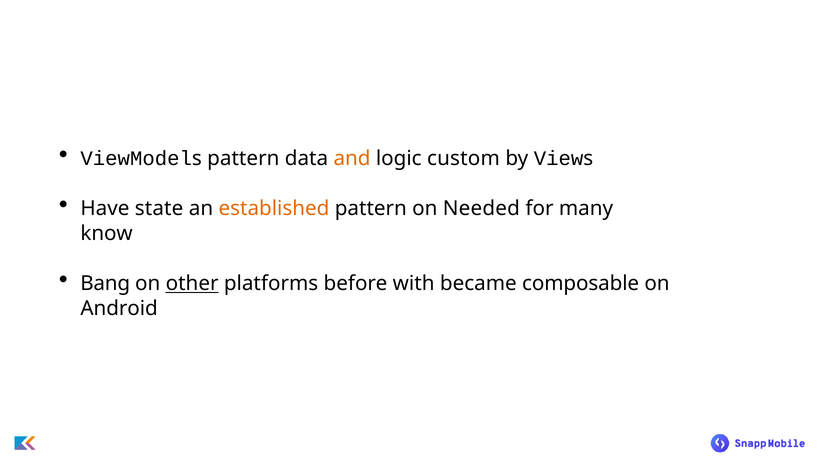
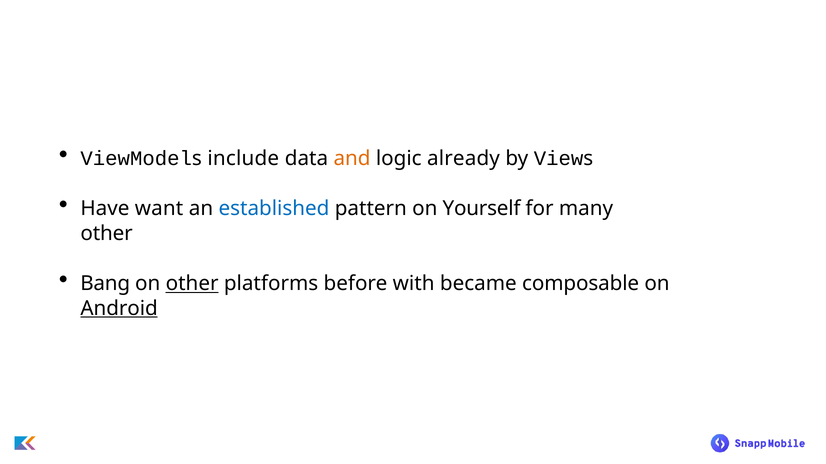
pattern at (243, 159): pattern -> include
custom: custom -> already
state: state -> want
established colour: orange -> blue
Needed: Needed -> Yourself
know at (107, 234): know -> other
Android underline: none -> present
